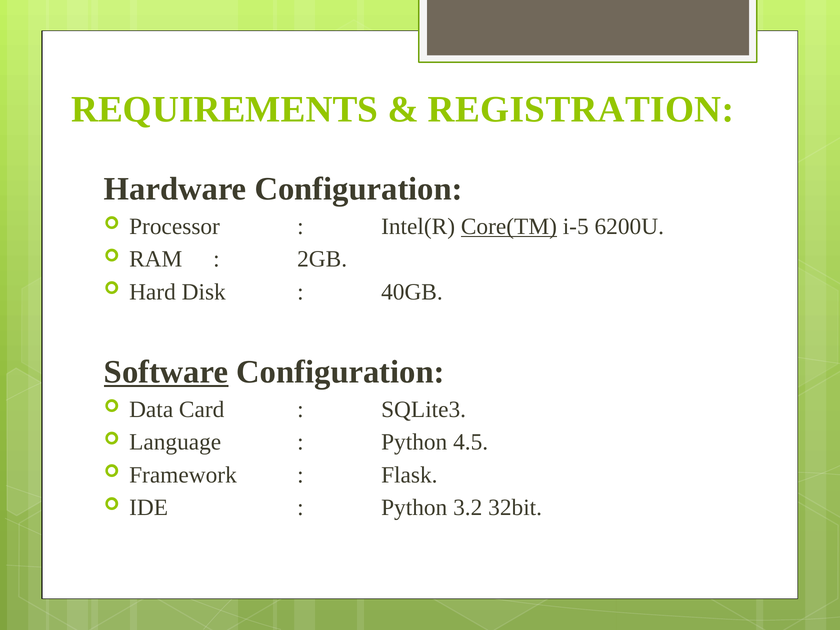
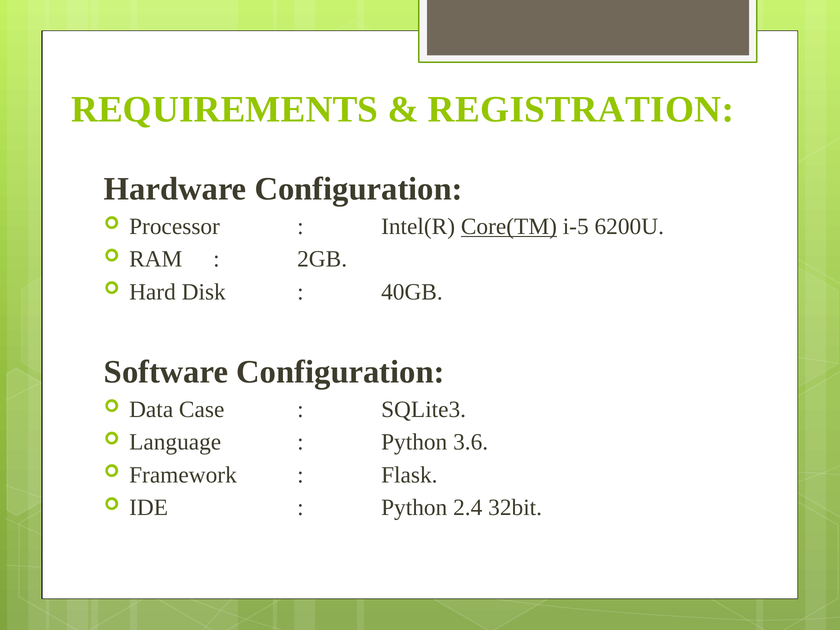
Software underline: present -> none
Card: Card -> Case
4.5: 4.5 -> 3.6
3.2: 3.2 -> 2.4
